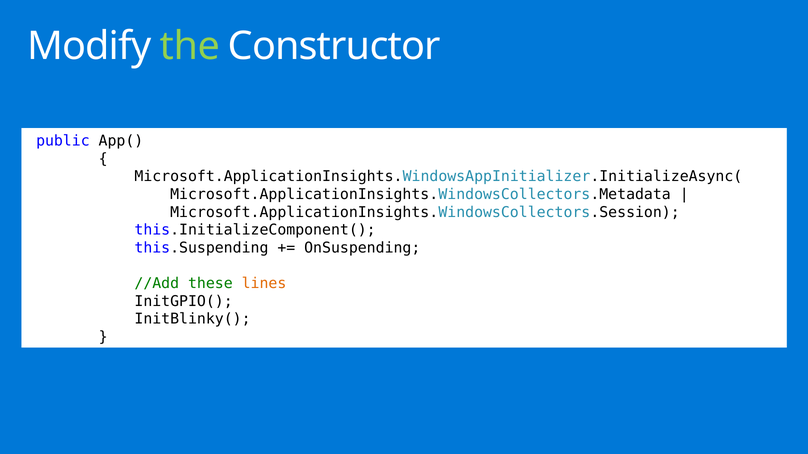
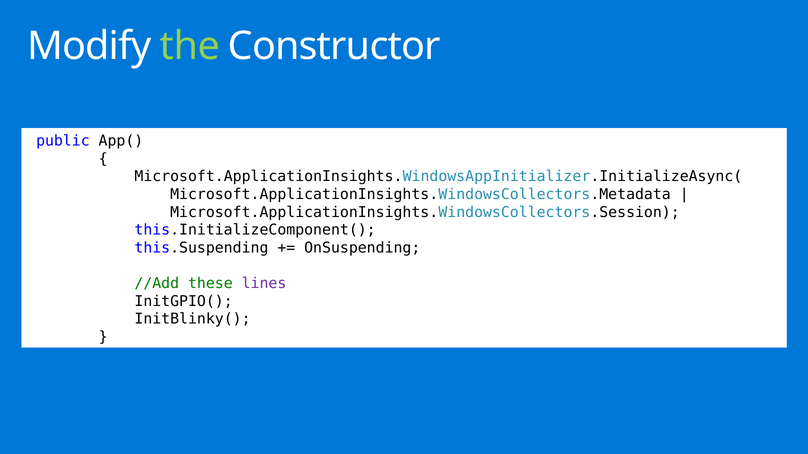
lines colour: orange -> purple
